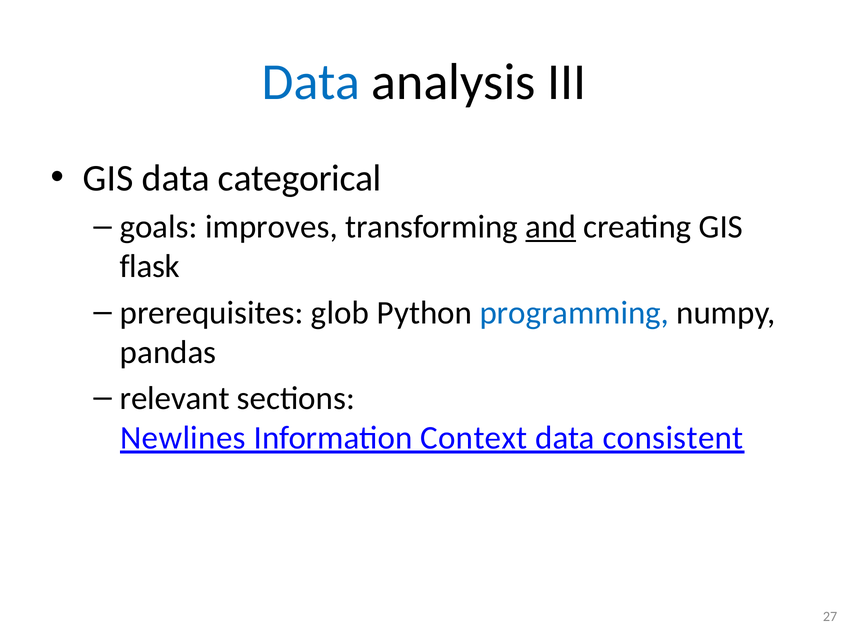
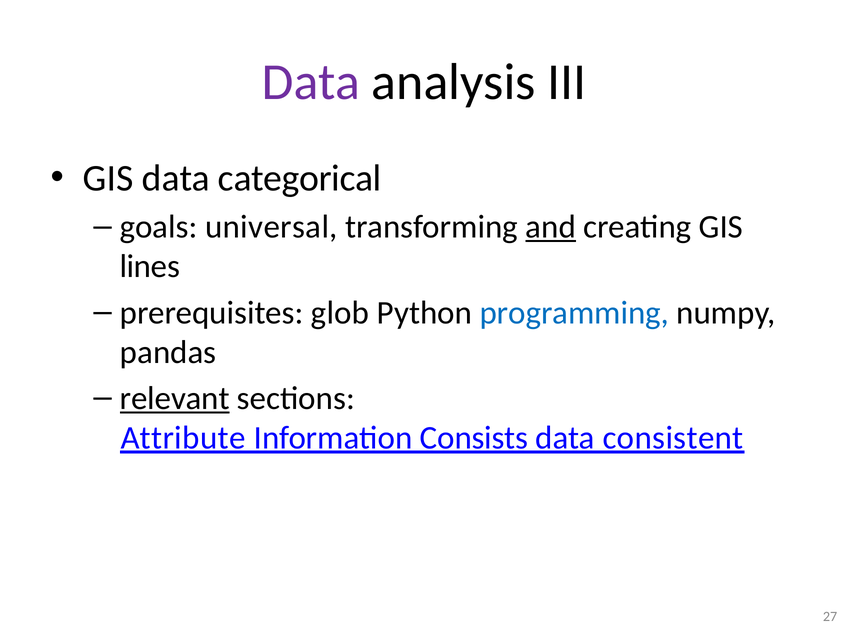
Data at (311, 82) colour: blue -> purple
improves: improves -> universal
flask: flask -> lines
relevant underline: none -> present
Newlines: Newlines -> Attribute
Context: Context -> Consists
